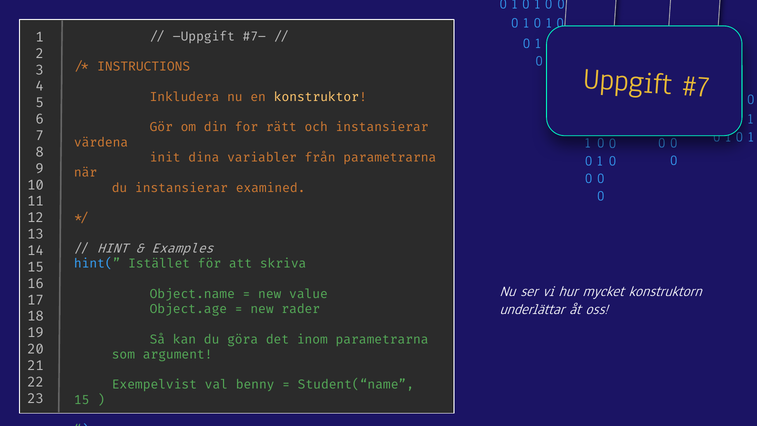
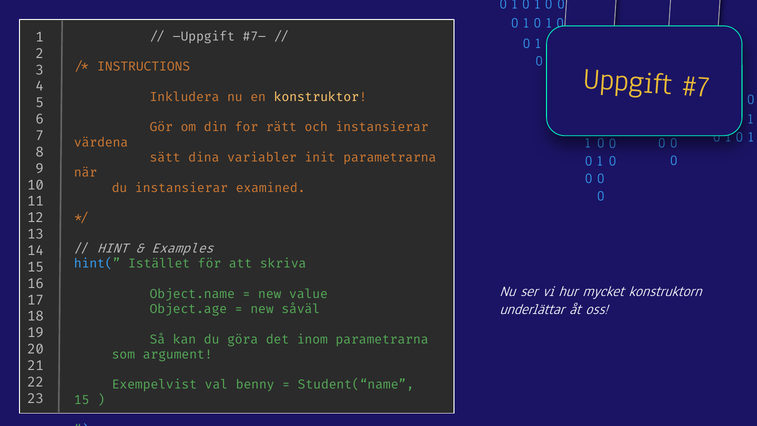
init: init -> sätt
från: från -> init
rader: rader -> såväl
